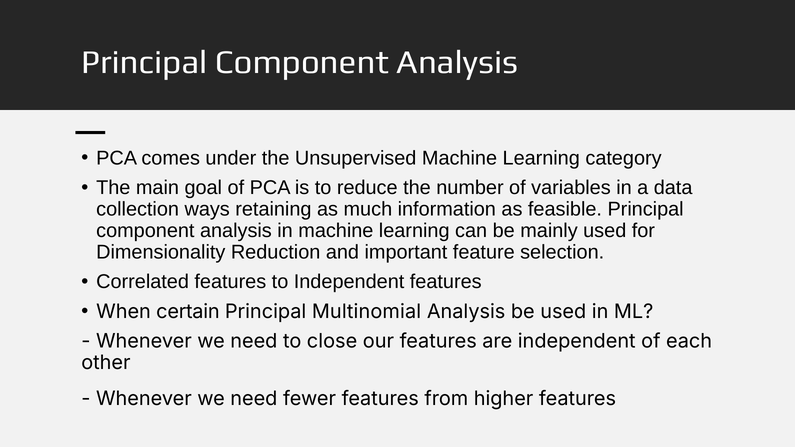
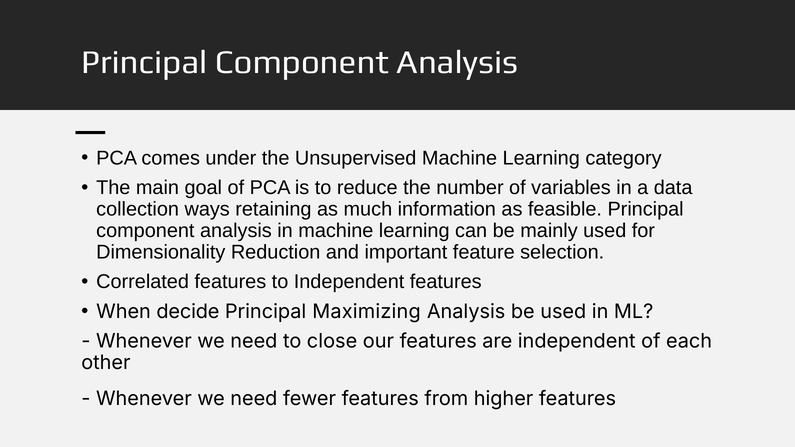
certain: certain -> decide
Multinomial: Multinomial -> Maximizing
